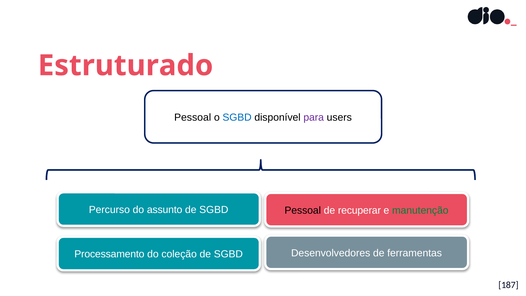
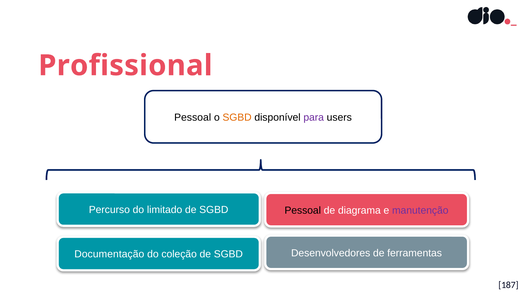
Estruturado: Estruturado -> Profissional
SGBD at (237, 117) colour: blue -> orange
assunto: assunto -> limitado
recuperar: recuperar -> diagrama
manutenção colour: green -> purple
Processamento: Processamento -> Documentação
